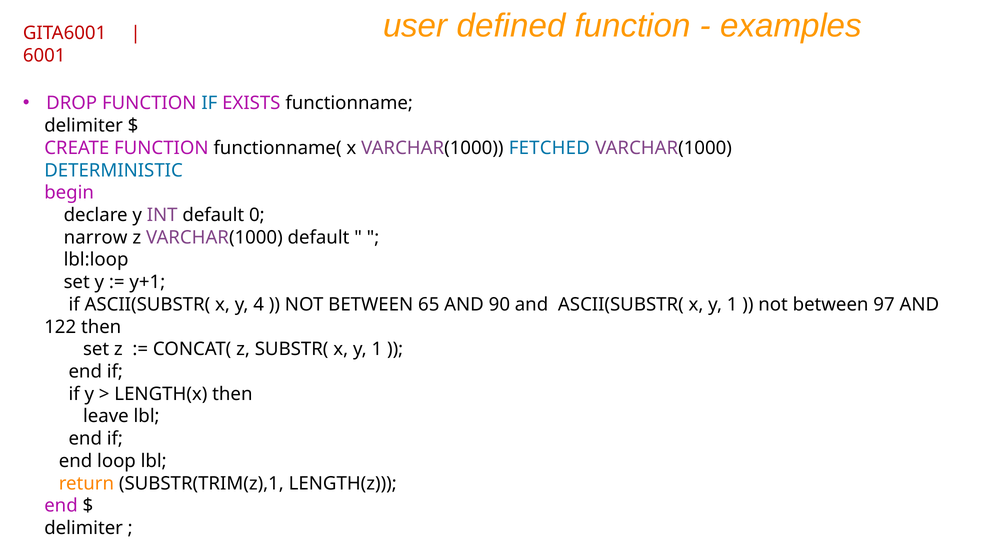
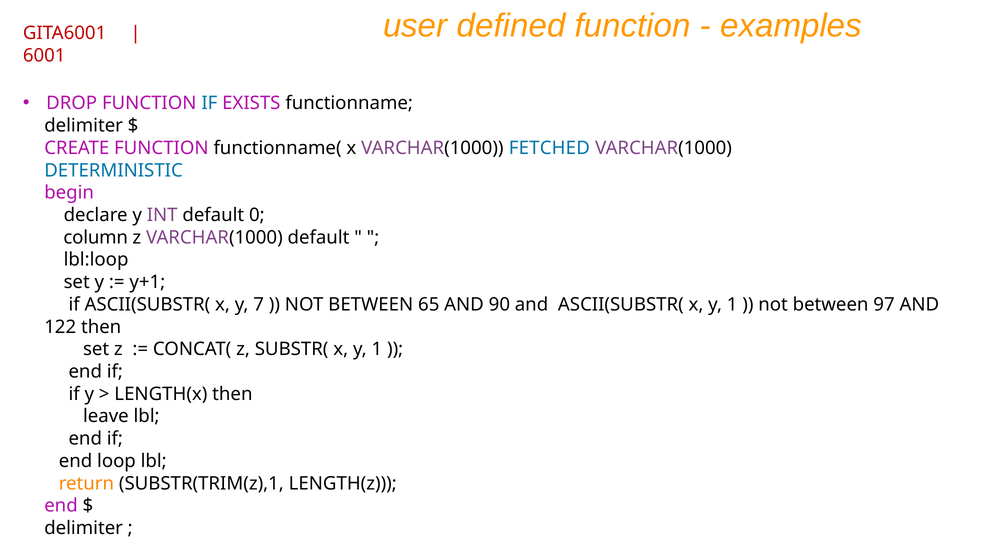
narrow: narrow -> column
4: 4 -> 7
